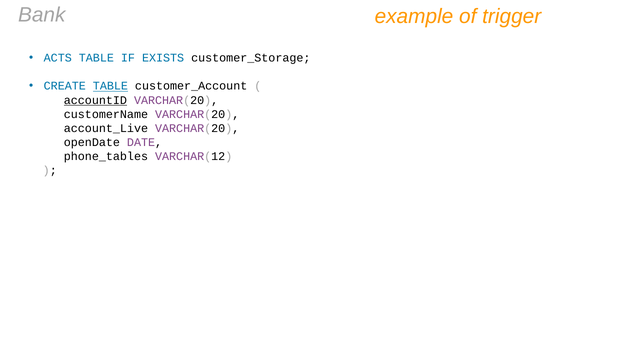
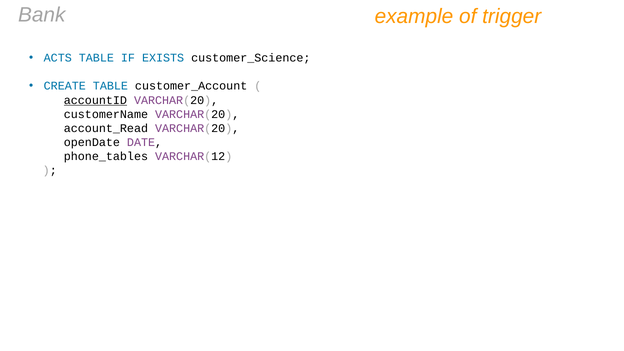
customer_Storage: customer_Storage -> customer_Science
TABLE at (110, 86) underline: present -> none
account_Live: account_Live -> account_Read
